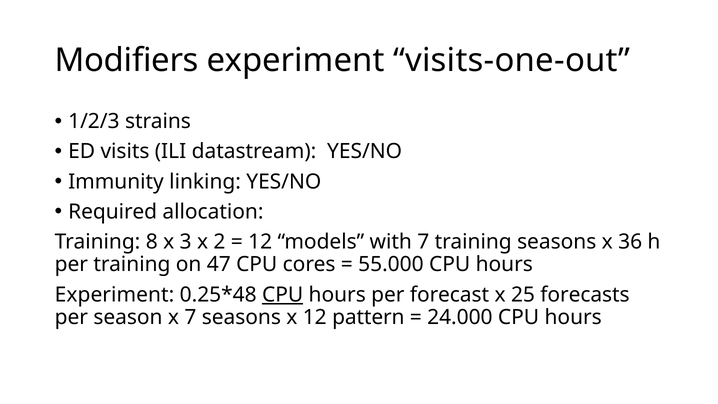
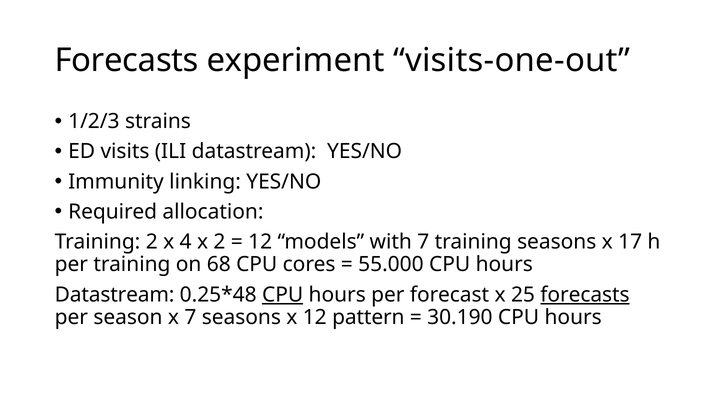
Modifiers at (127, 60): Modifiers -> Forecasts
Training 8: 8 -> 2
3: 3 -> 4
36: 36 -> 17
47: 47 -> 68
Experiment at (114, 295): Experiment -> Datastream
forecasts at (585, 295) underline: none -> present
24.000: 24.000 -> 30.190
